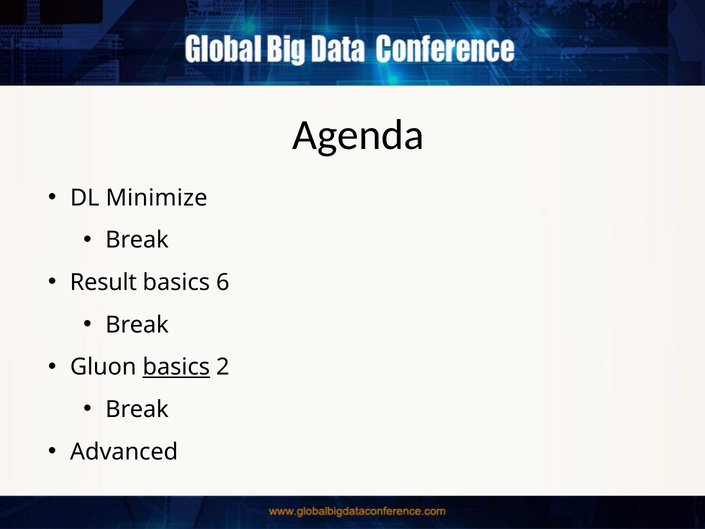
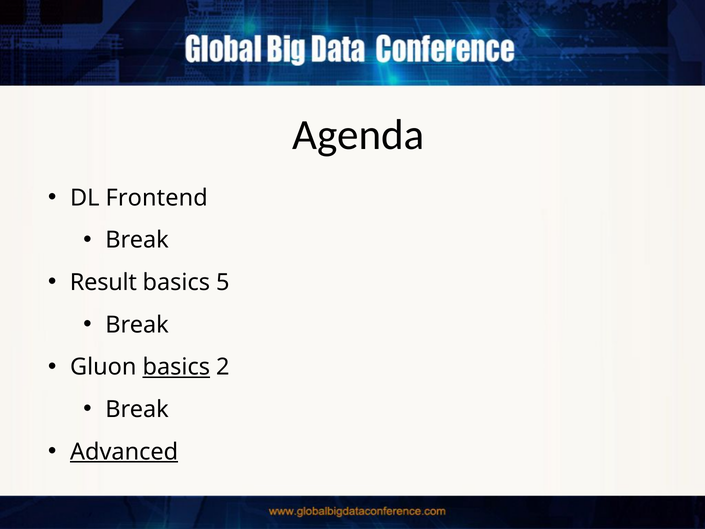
Minimize: Minimize -> Frontend
6: 6 -> 5
Advanced underline: none -> present
